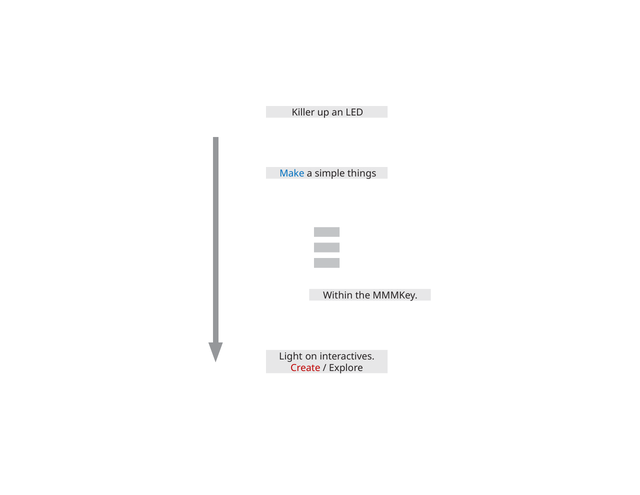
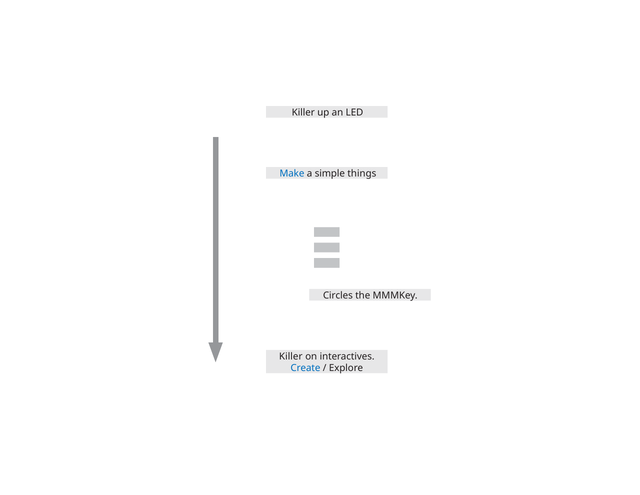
Within: Within -> Circles
Light at (291, 356): Light -> Killer
Create colour: red -> blue
